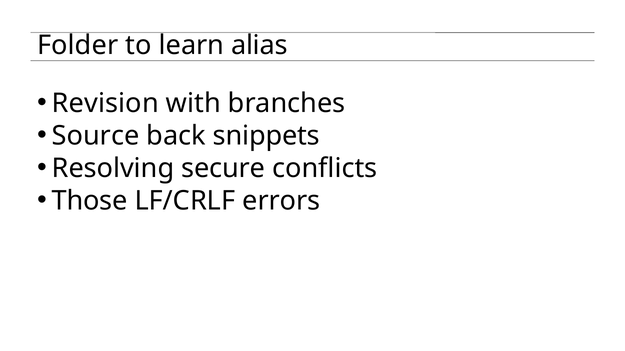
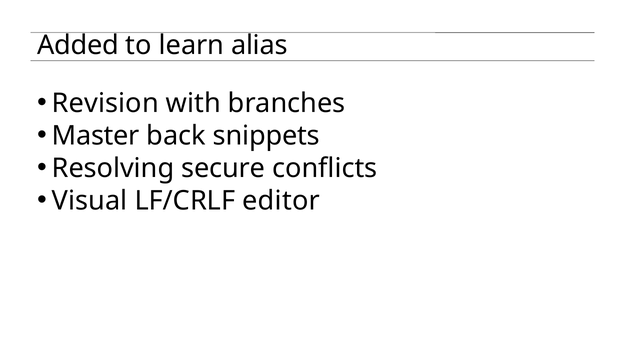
Folder: Folder -> Added
Source: Source -> Master
Those: Those -> Visual
errors: errors -> editor
